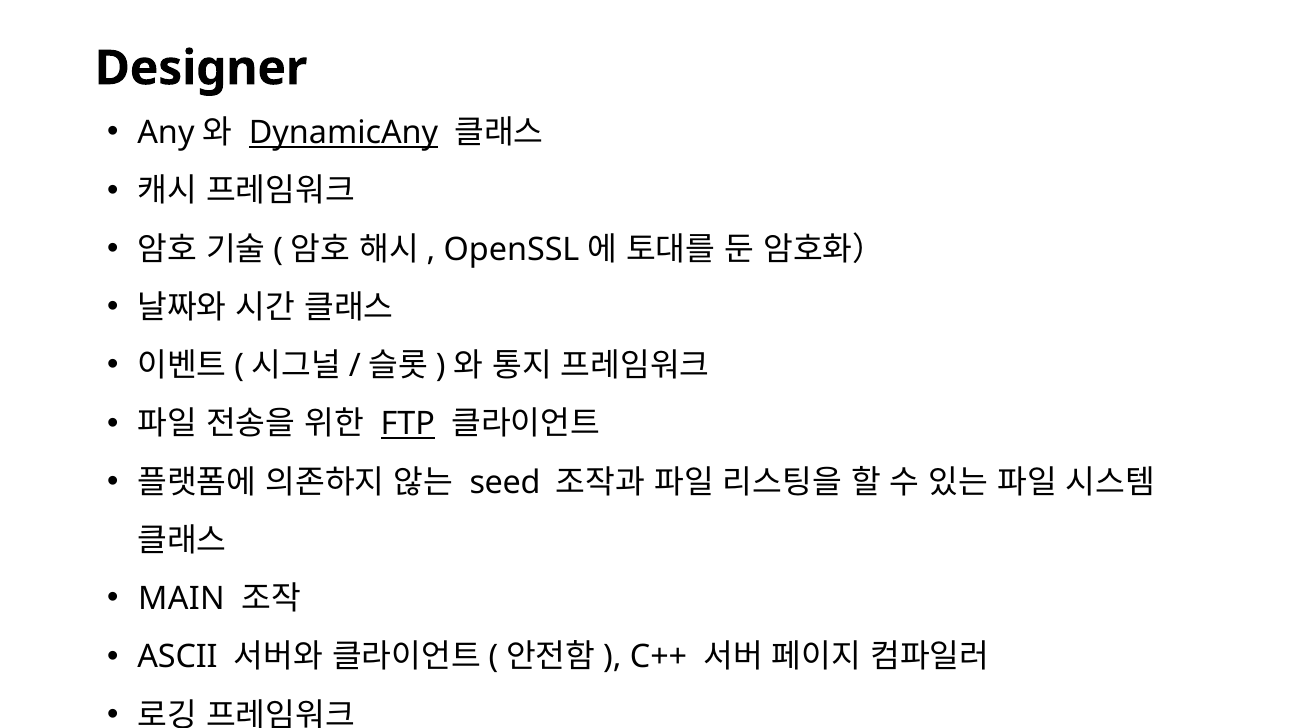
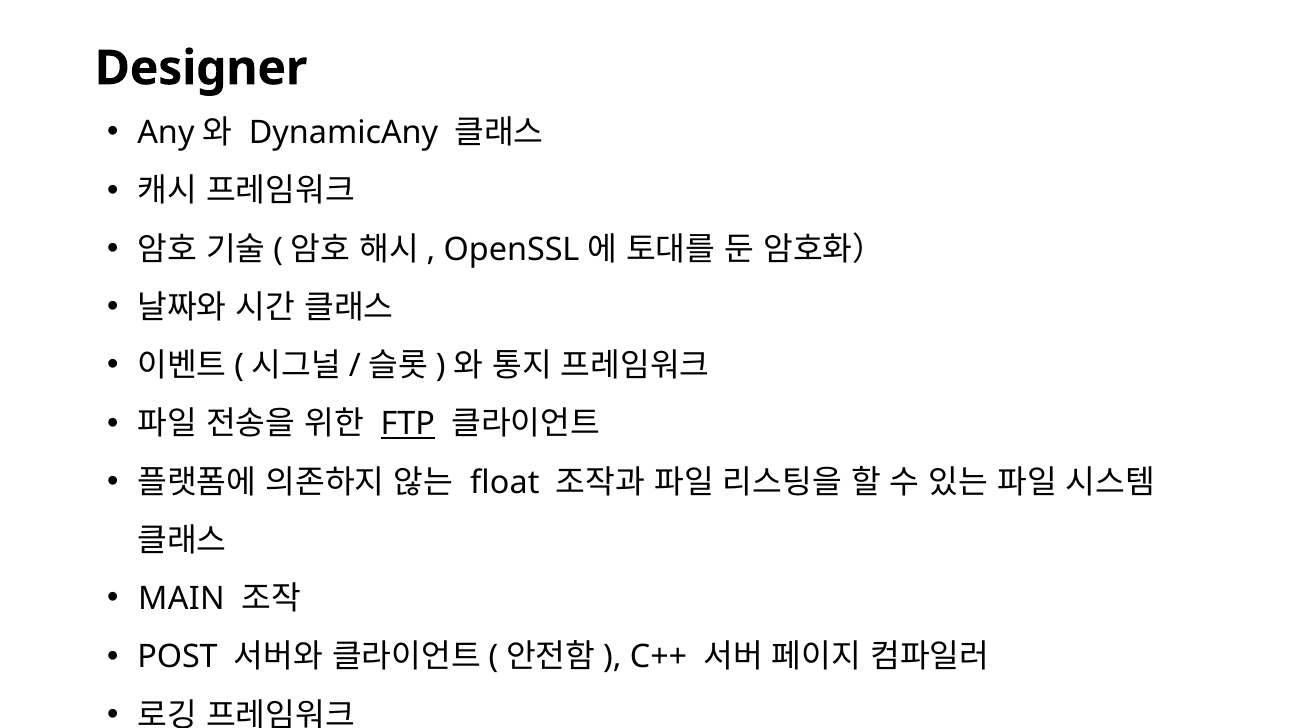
DynamicAny underline: present -> none
seed: seed -> float
ASCII: ASCII -> POST
